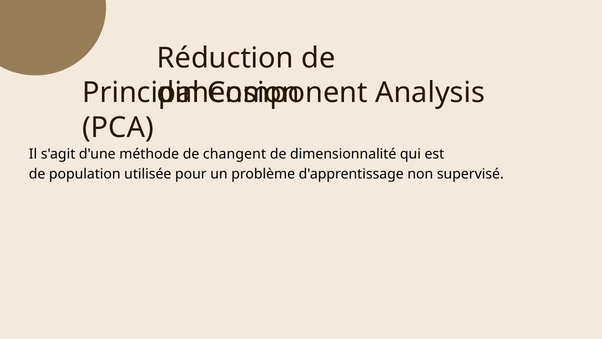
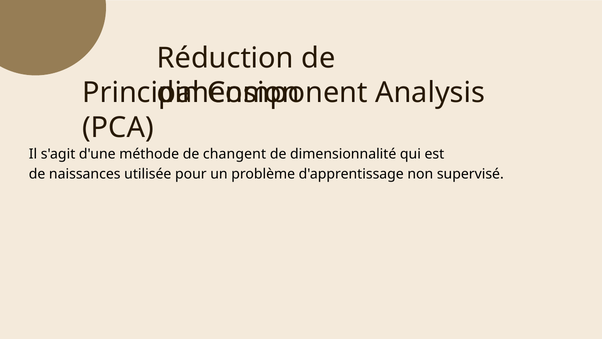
population: population -> naissances
